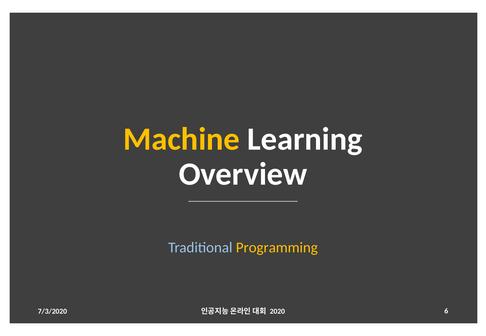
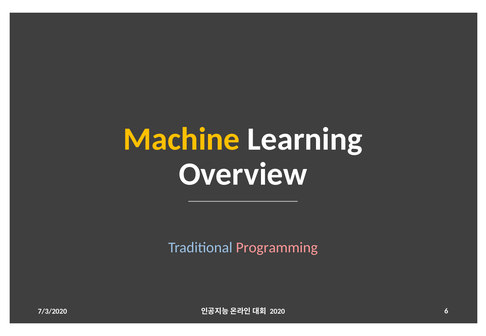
Programming colour: yellow -> pink
